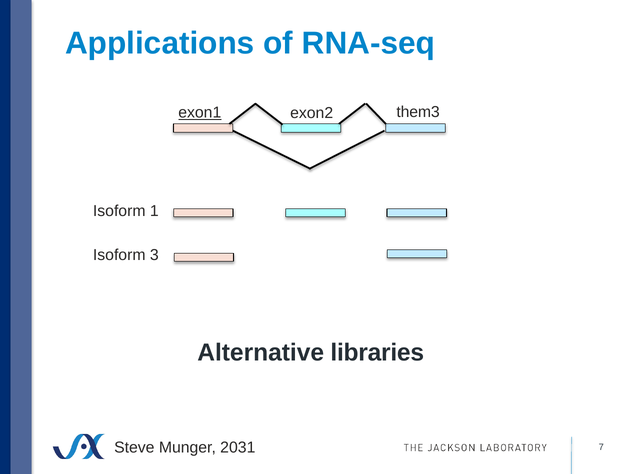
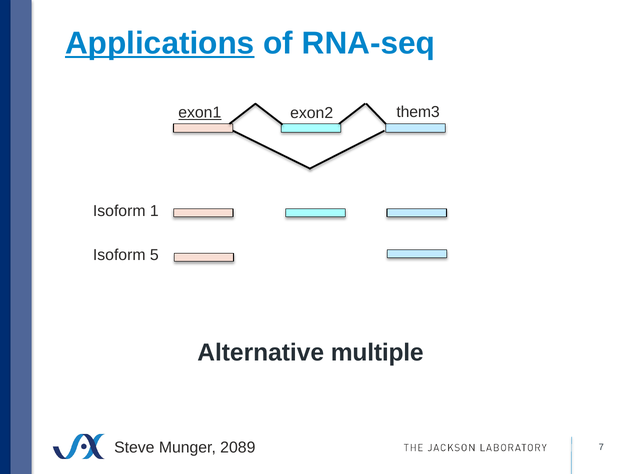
Applications underline: none -> present
3: 3 -> 5
libraries: libraries -> multiple
2031: 2031 -> 2089
